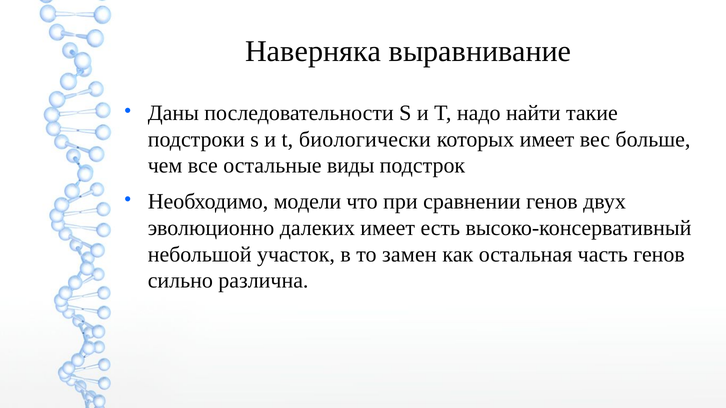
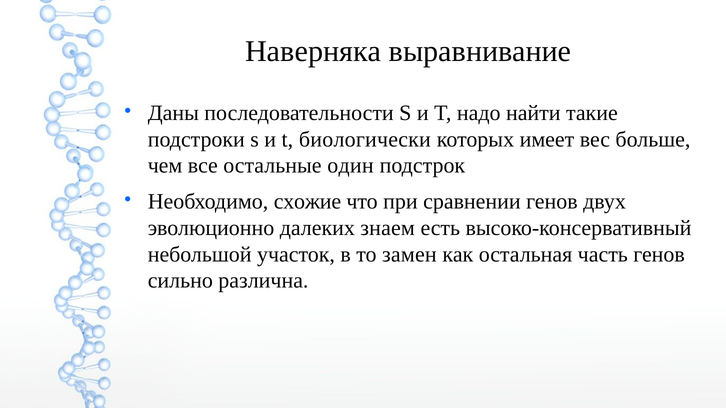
виды: виды -> один
модели: модели -> схожие
далеких имеет: имеет -> знаем
